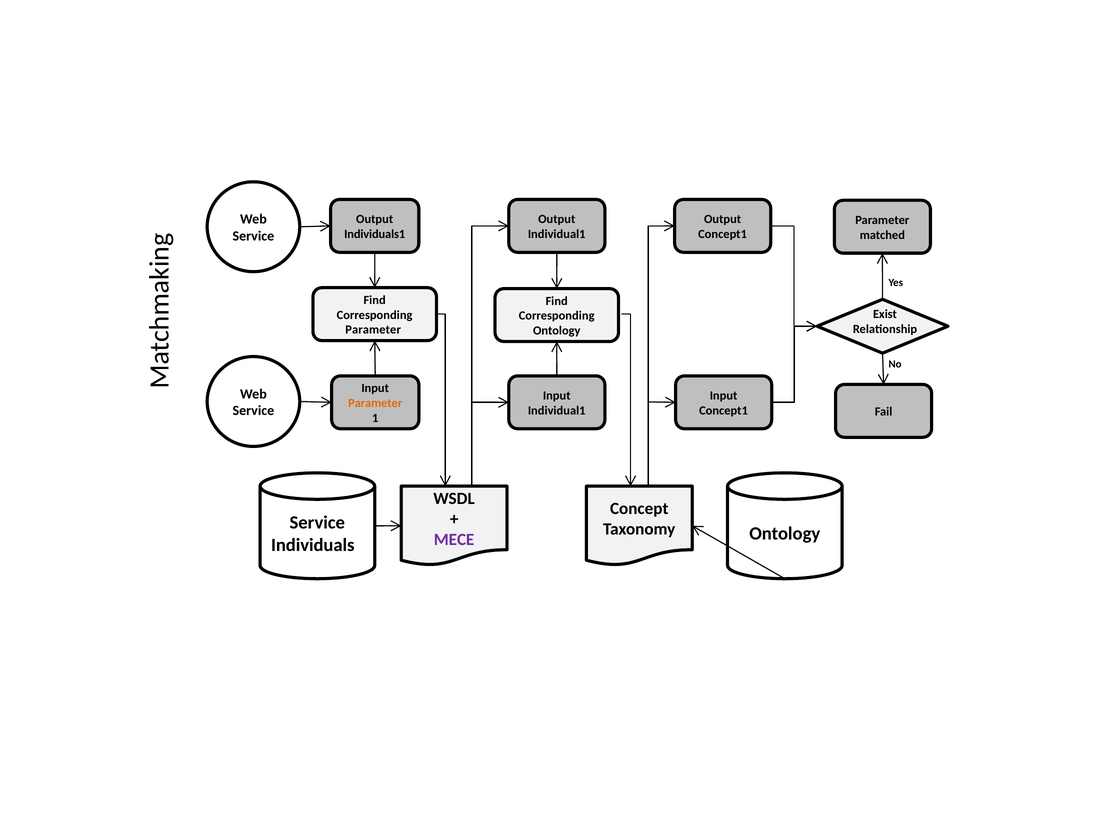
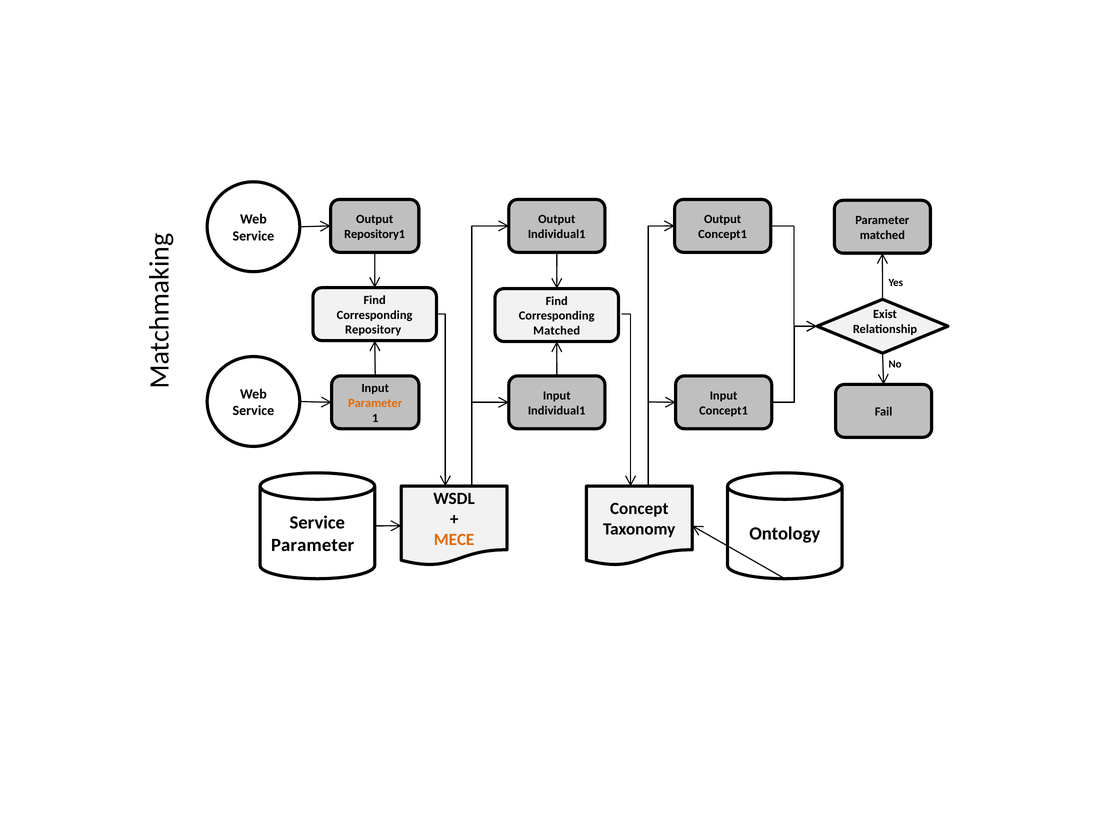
Individuals1: Individuals1 -> Repository1
Parameter at (373, 330): Parameter -> Repository
Ontology at (557, 331): Ontology -> Matched
MECE colour: purple -> orange
Individuals at (313, 545): Individuals -> Parameter
